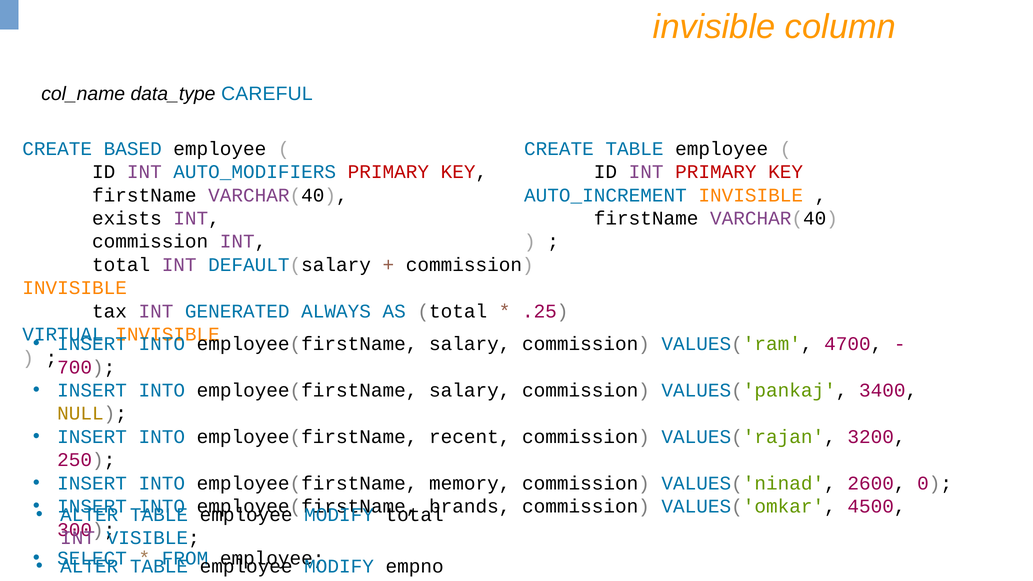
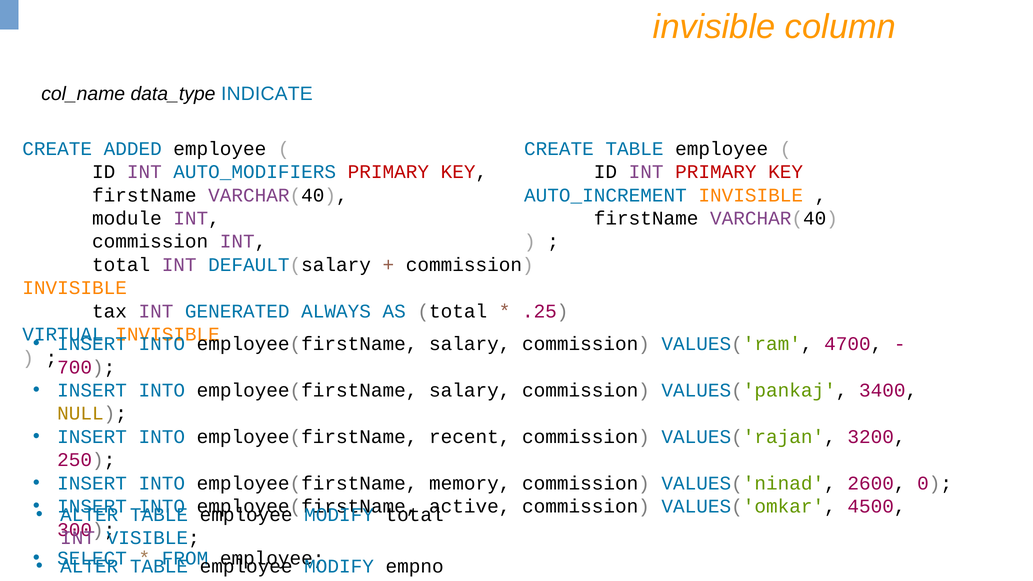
CAREFUL: CAREFUL -> INDICATE
BASED: BASED -> ADDED
exists: exists -> module
brands: brands -> active
